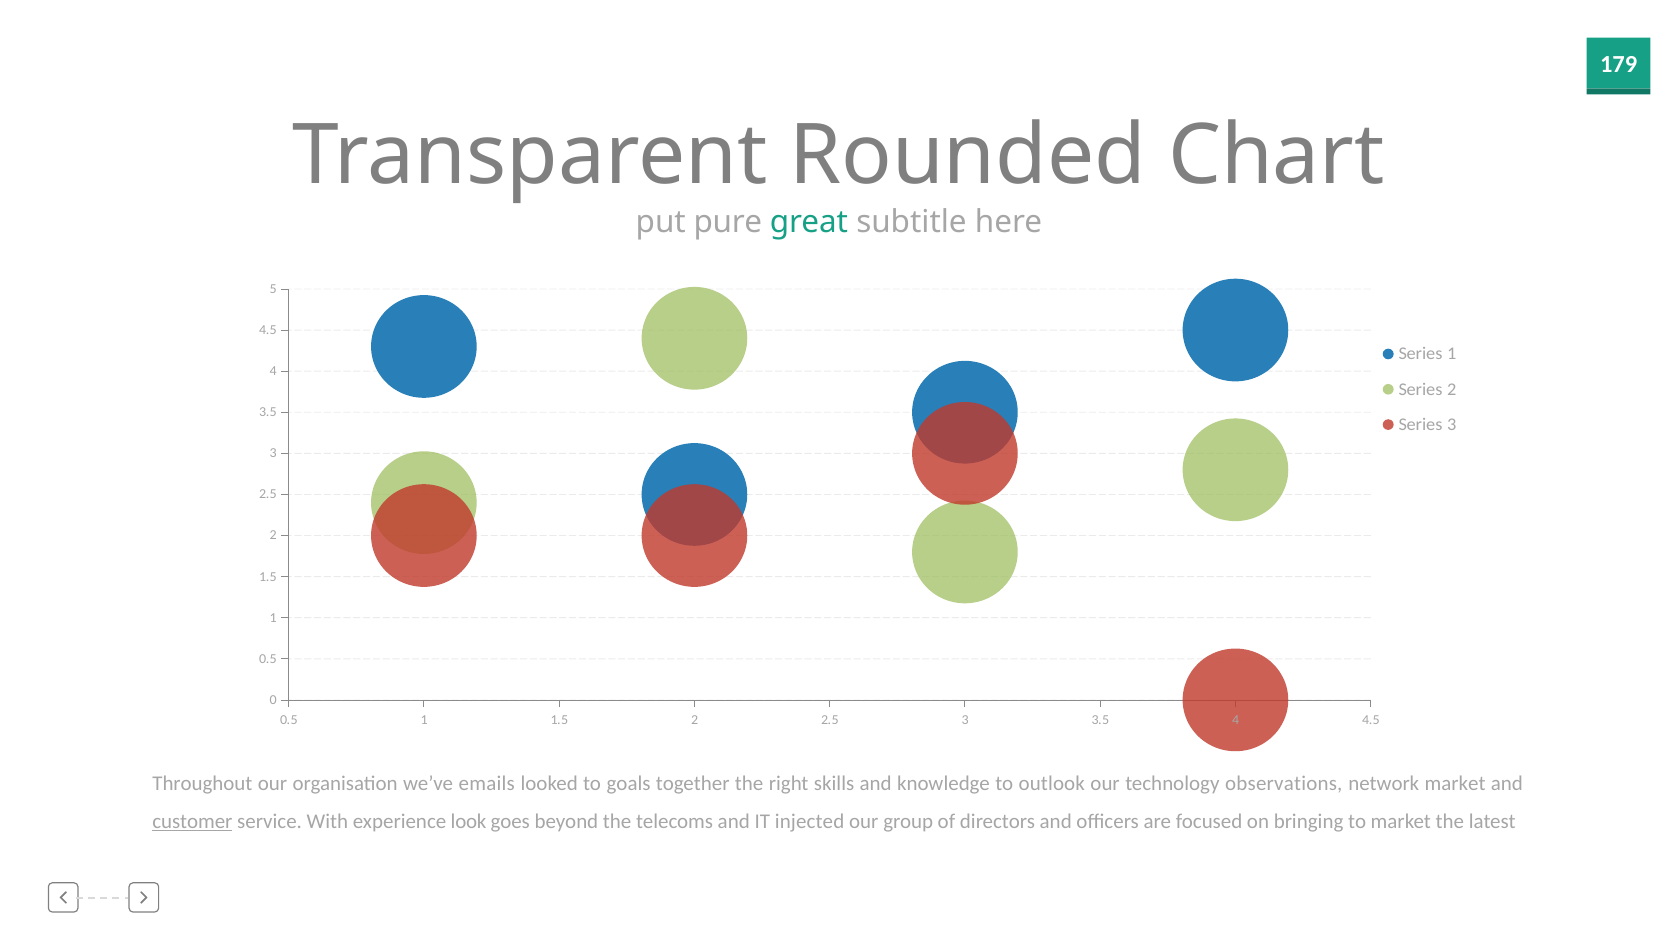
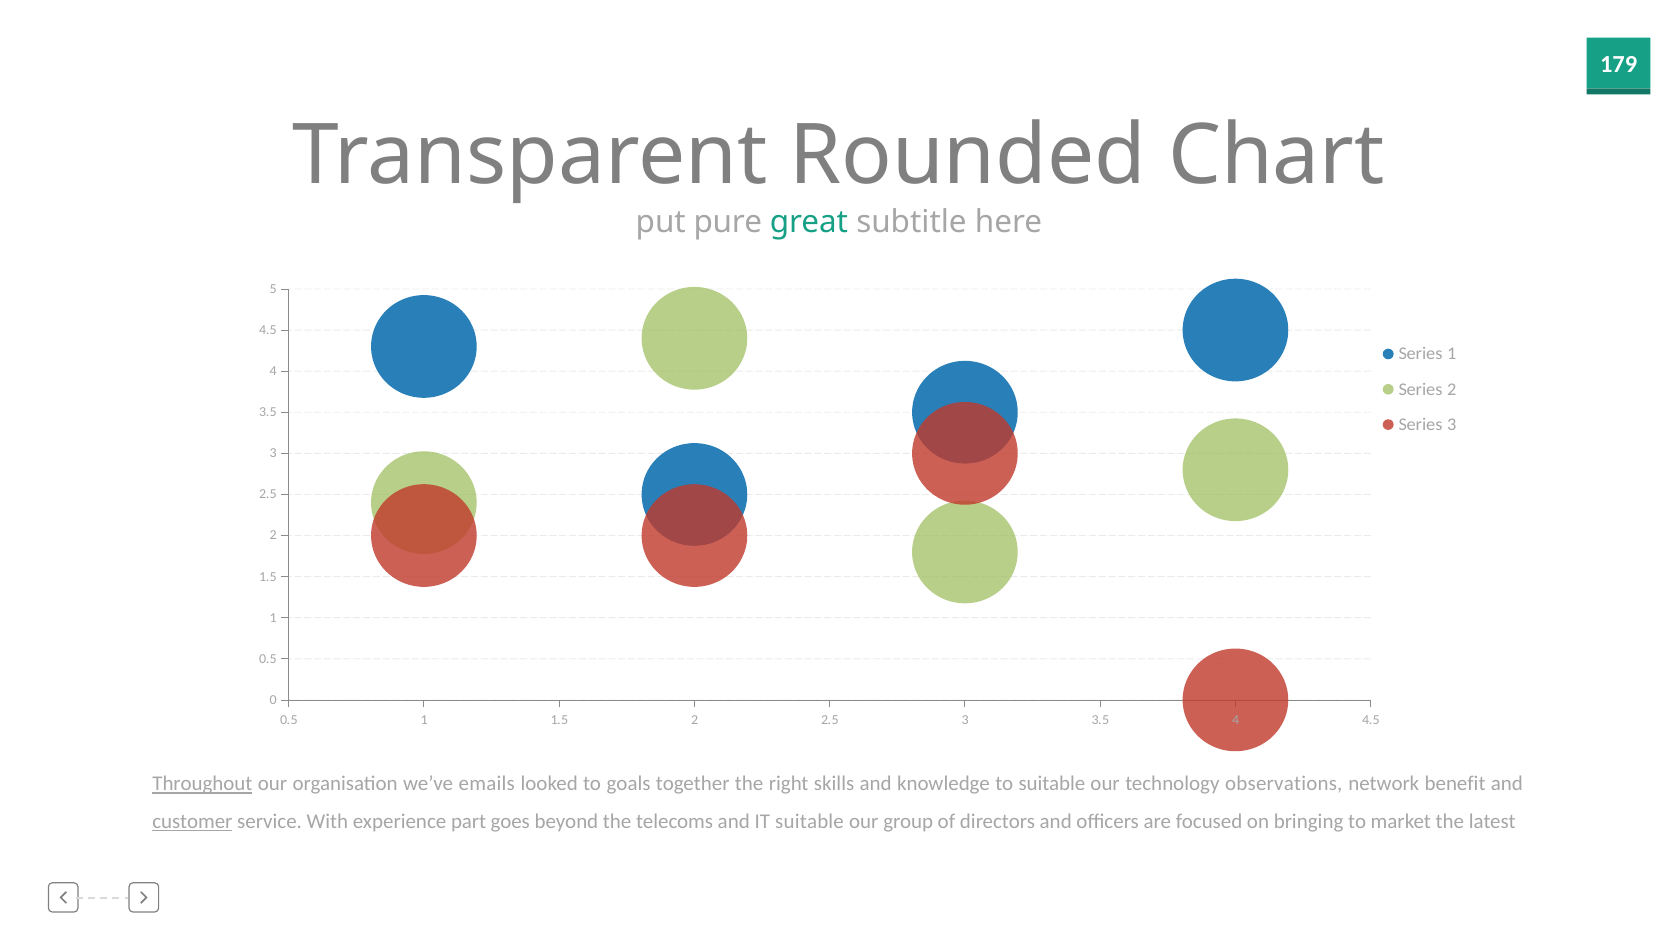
Throughout underline: none -> present
to outlook: outlook -> suitable
network market: market -> benefit
look: look -> part
IT injected: injected -> suitable
